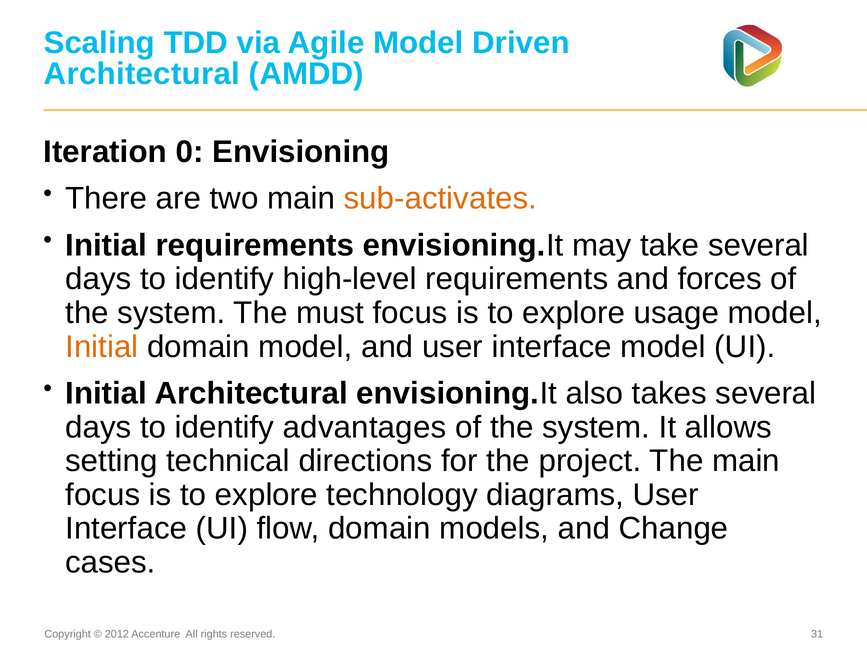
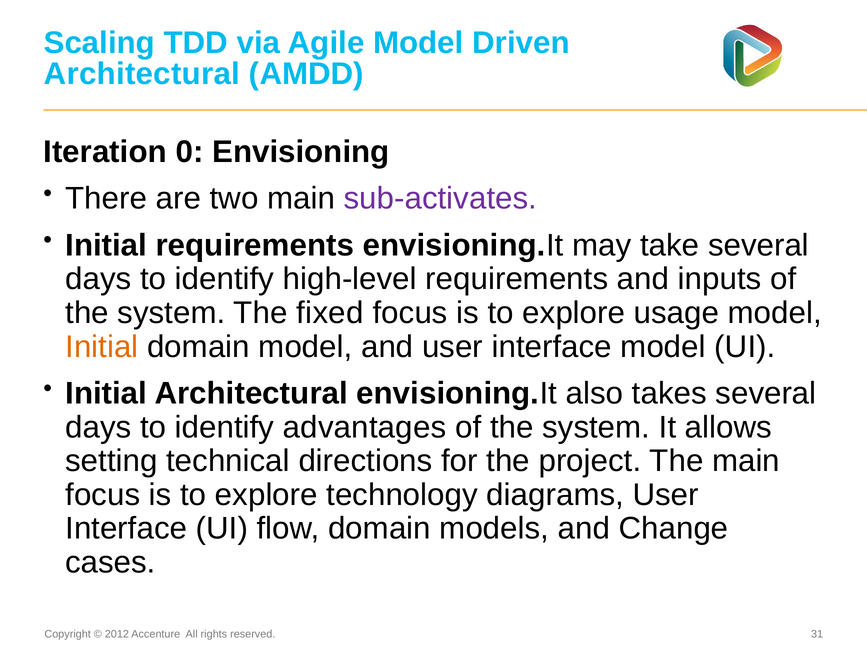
sub-activates colour: orange -> purple
forces: forces -> inputs
must: must -> fixed
